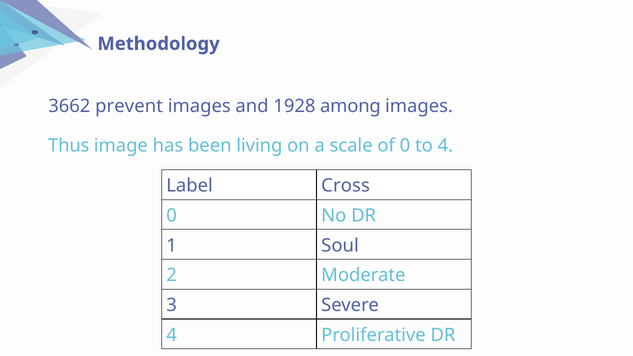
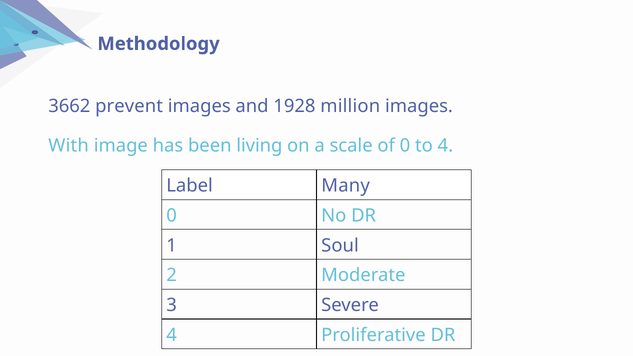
among: among -> million
Thus: Thus -> With
Cross: Cross -> Many
